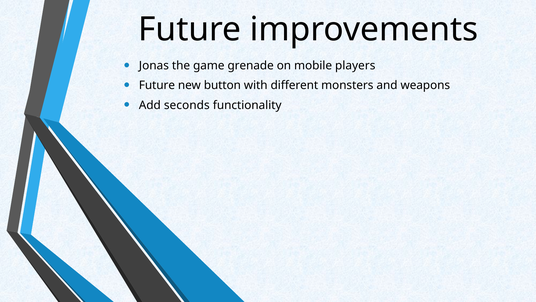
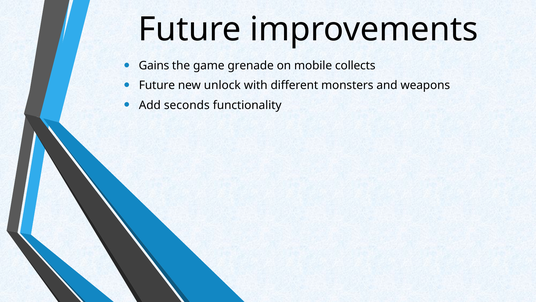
Jonas: Jonas -> Gains
players: players -> collects
button: button -> unlock
